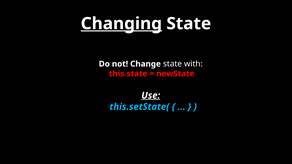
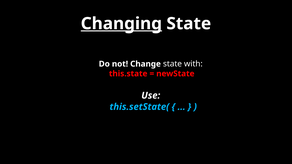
Use underline: present -> none
